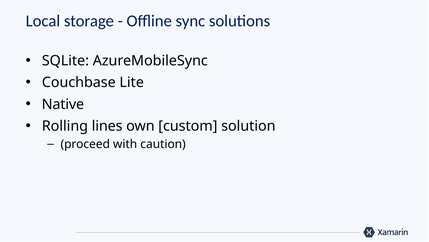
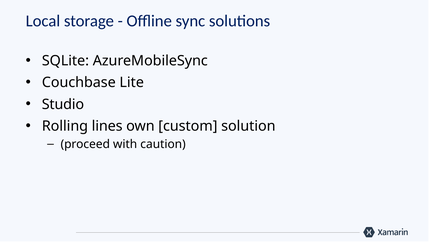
Native: Native -> Studio
